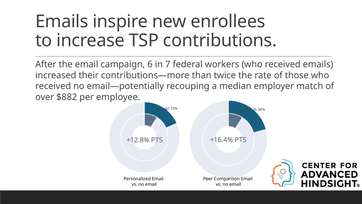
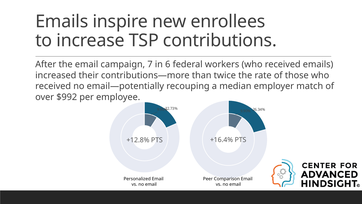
6: 6 -> 7
7: 7 -> 6
$882: $882 -> $992
